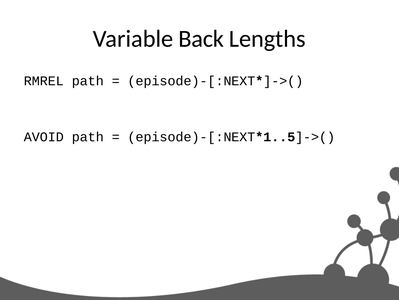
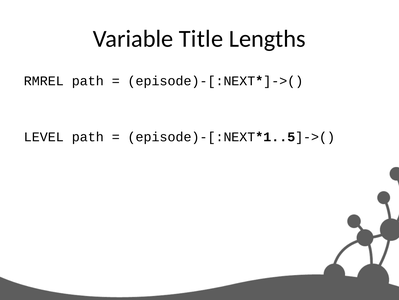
Back: Back -> Title
AVOID: AVOID -> LEVEL
